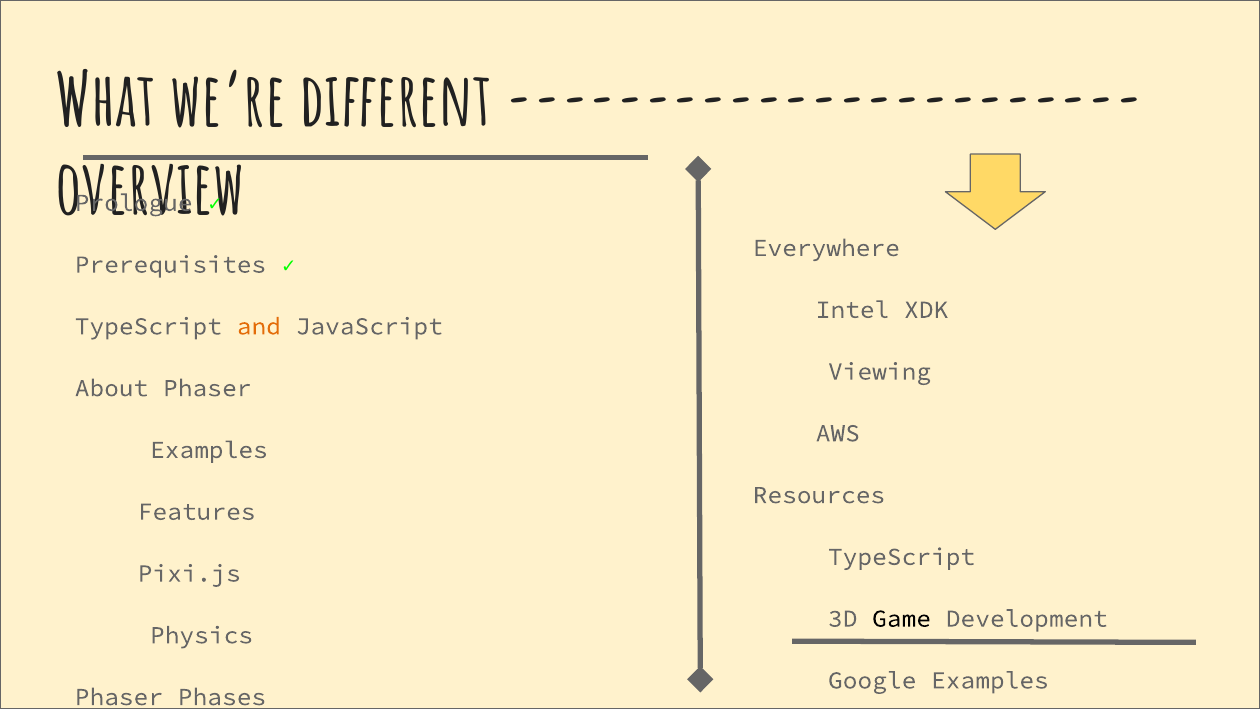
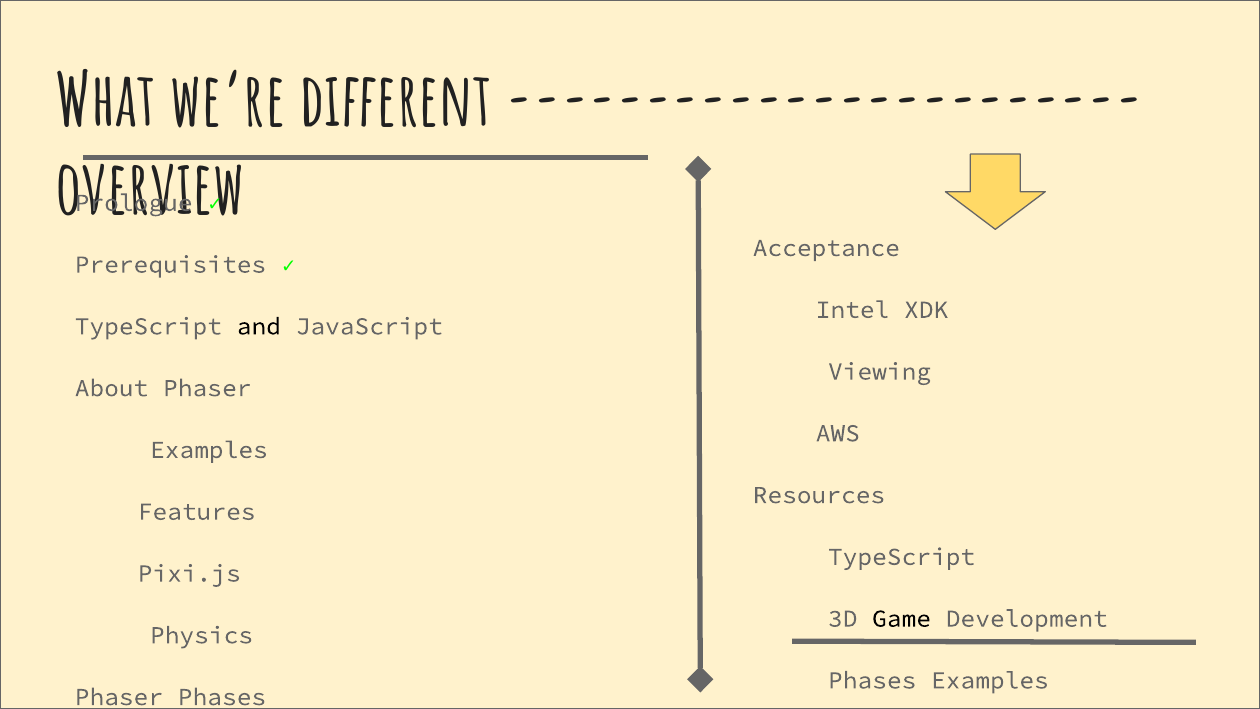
Everywhere: Everywhere -> Acceptance
and colour: orange -> black
Google at (872, 680): Google -> Phases
